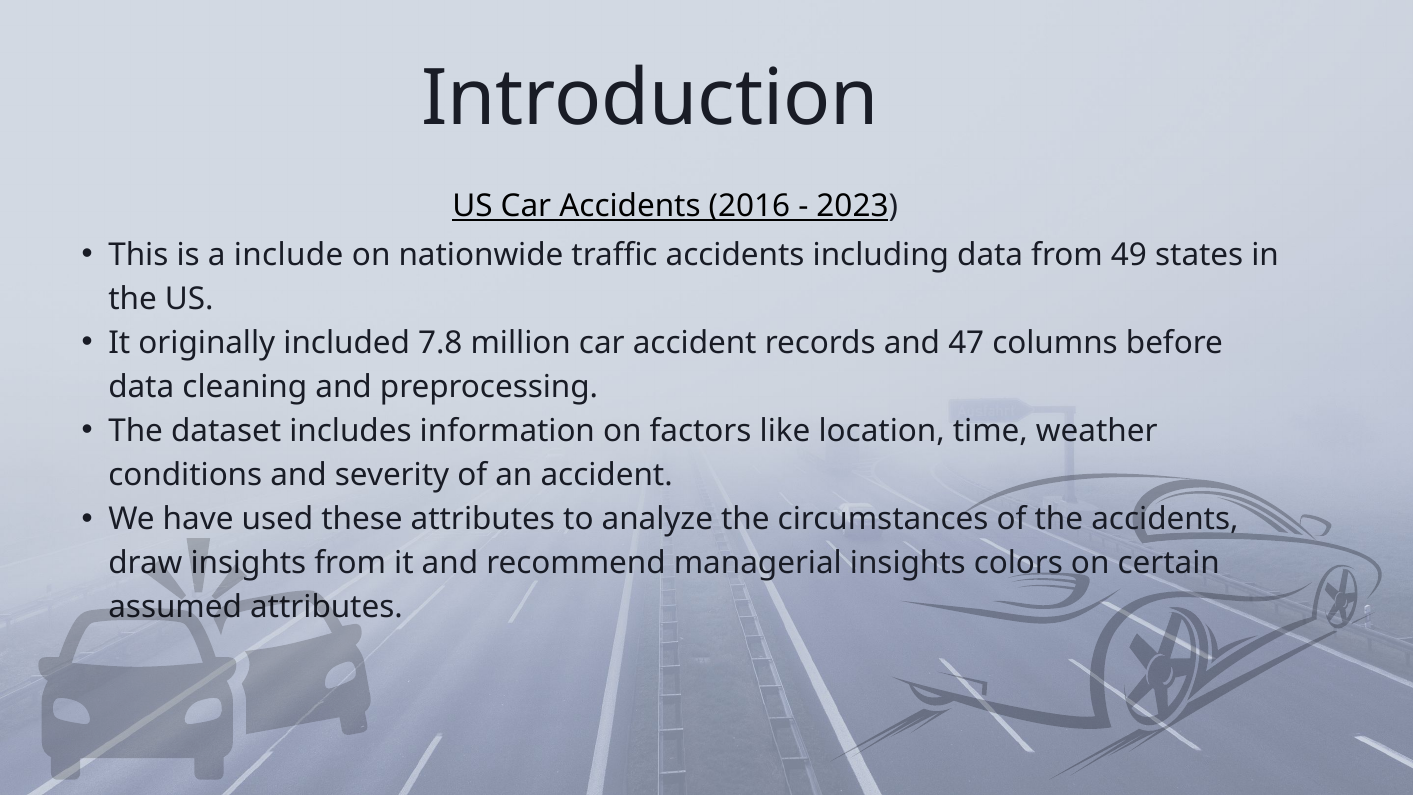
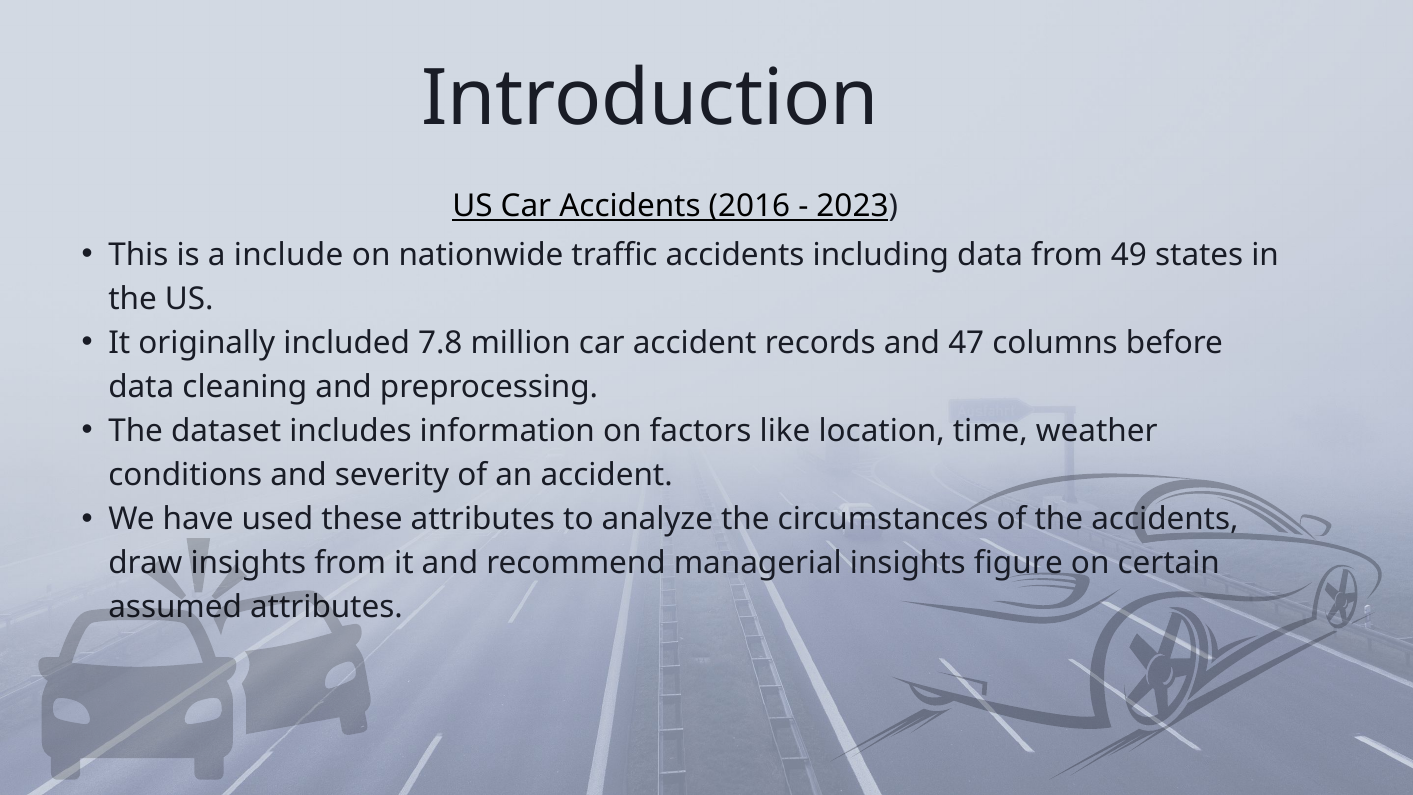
colors: colors -> figure
